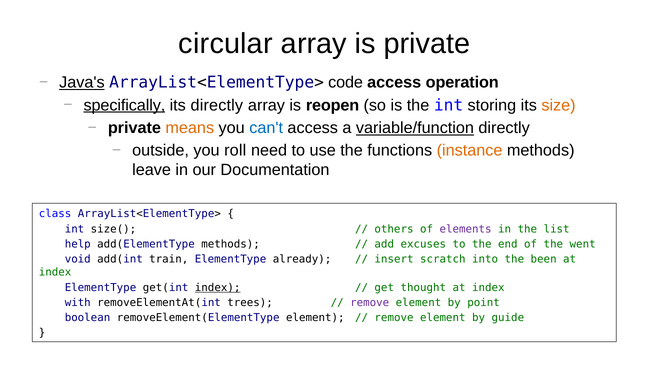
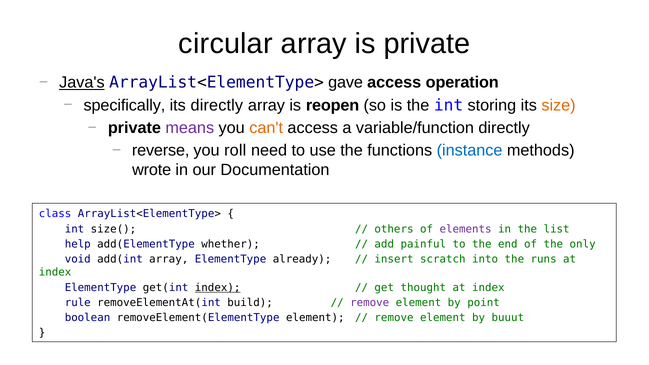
code: code -> gave
specifically underline: present -> none
means colour: orange -> purple
can't colour: blue -> orange
variable/function underline: present -> none
outside: outside -> reverse
instance colour: orange -> blue
leave: leave -> wrote
add(ElementType methods: methods -> whether
excuses: excuses -> painful
went: went -> only
add(int train: train -> array
been: been -> runs
with: with -> rule
trees: trees -> build
guide: guide -> buuut
